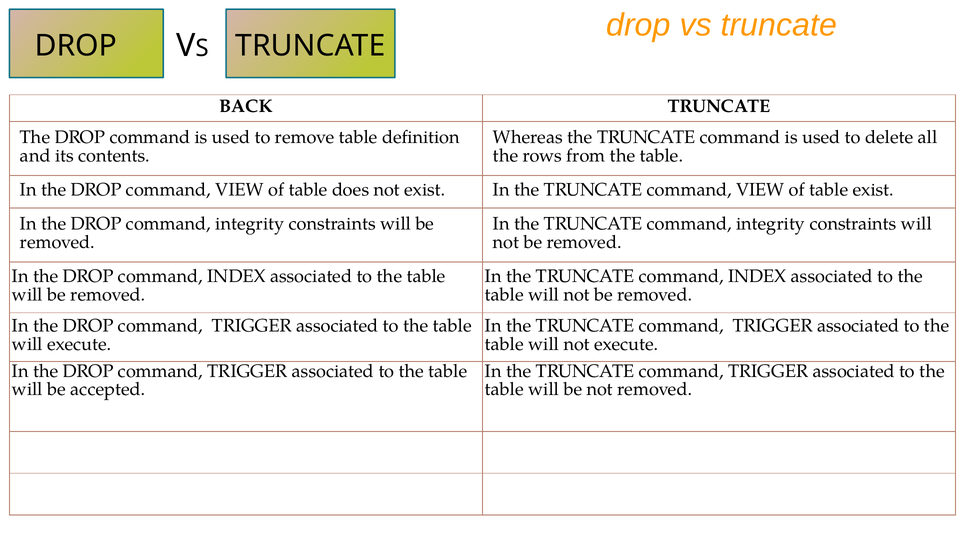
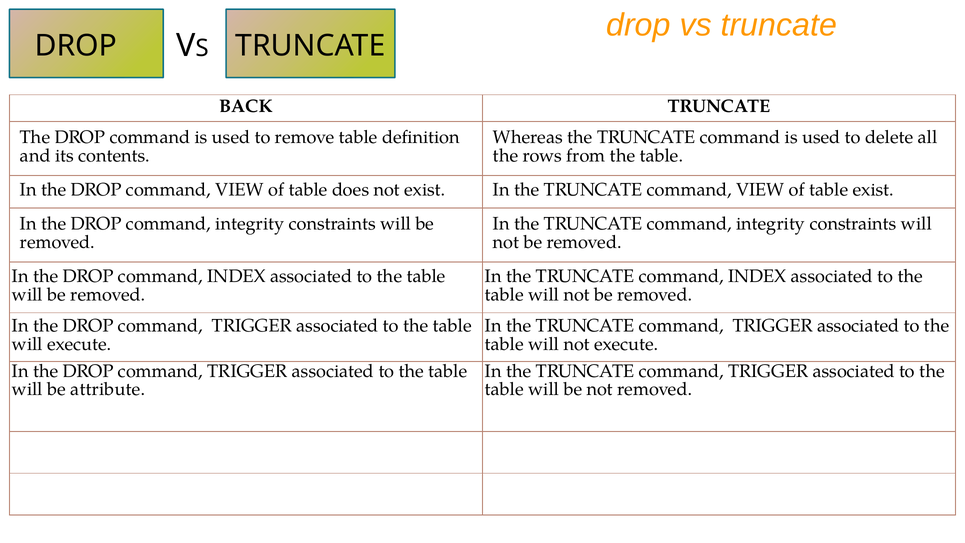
accepted: accepted -> attribute
